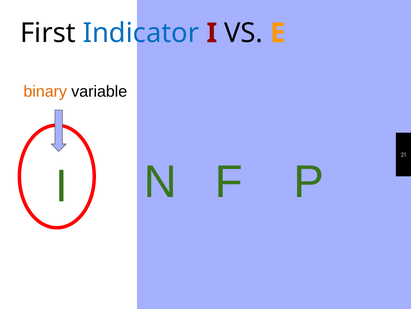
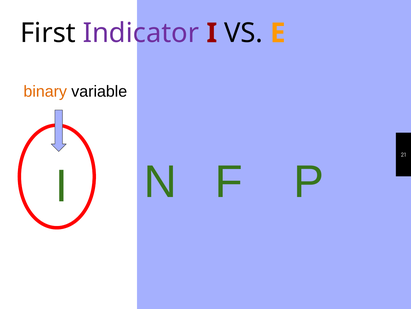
Indicator colour: blue -> purple
